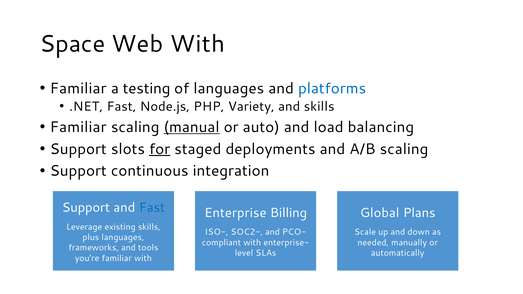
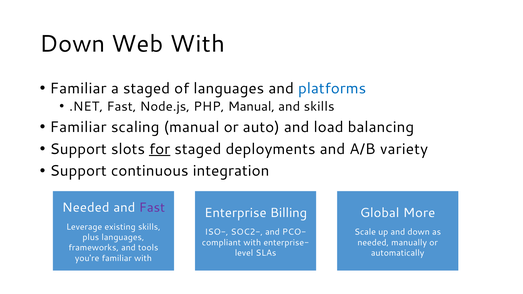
Space at (72, 44): Space -> Down
a testing: testing -> staged
PHP Variety: Variety -> Manual
manual at (192, 127) underline: present -> none
A/B scaling: scaling -> variety
Support at (86, 208): Support -> Needed
Fast at (152, 208) colour: blue -> purple
Plans: Plans -> More
